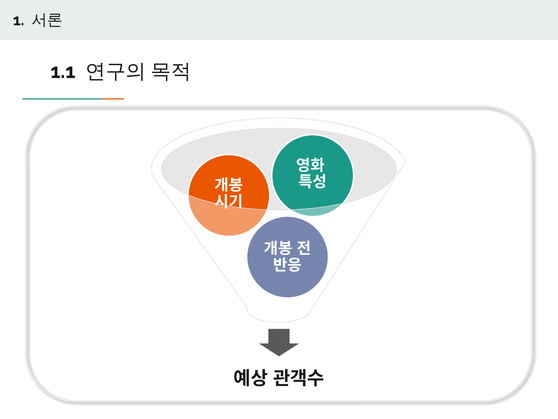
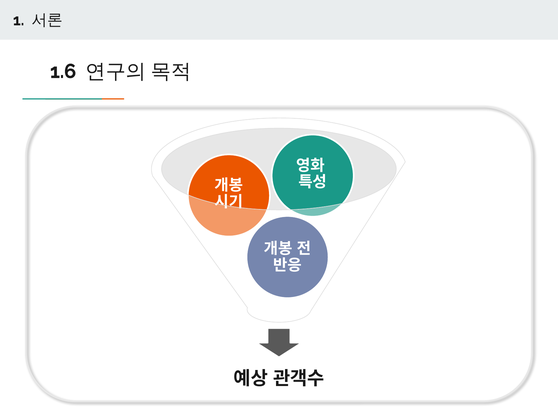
1.1: 1.1 -> 1.6
